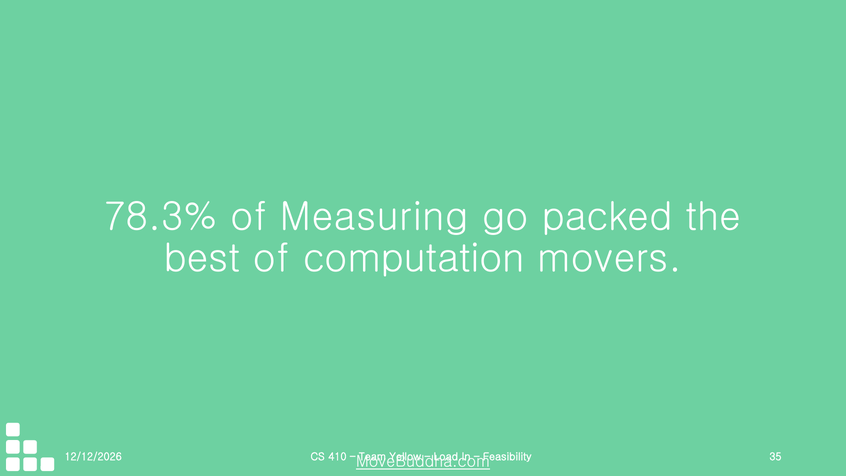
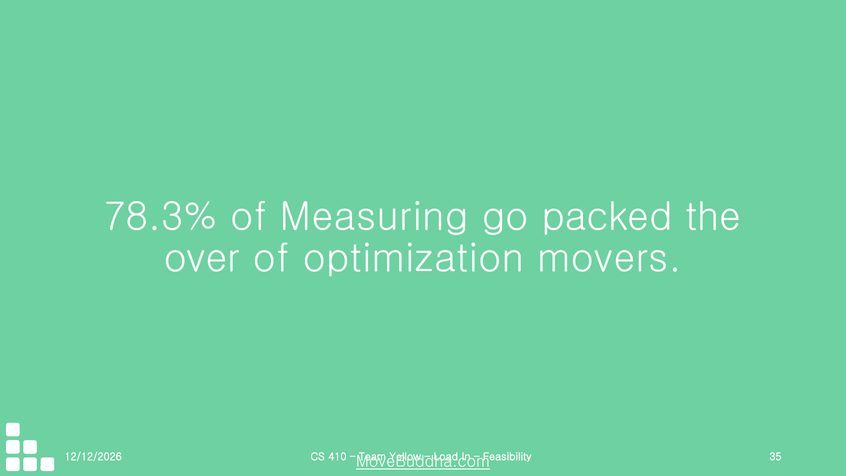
best: best -> over
computation: computation -> optimization
